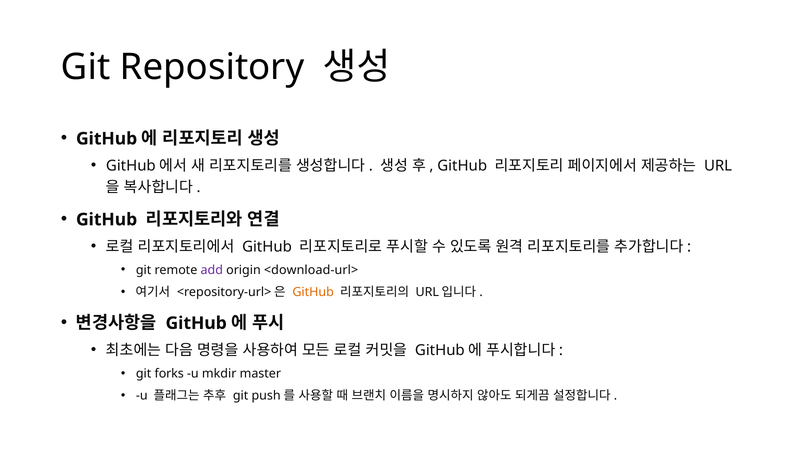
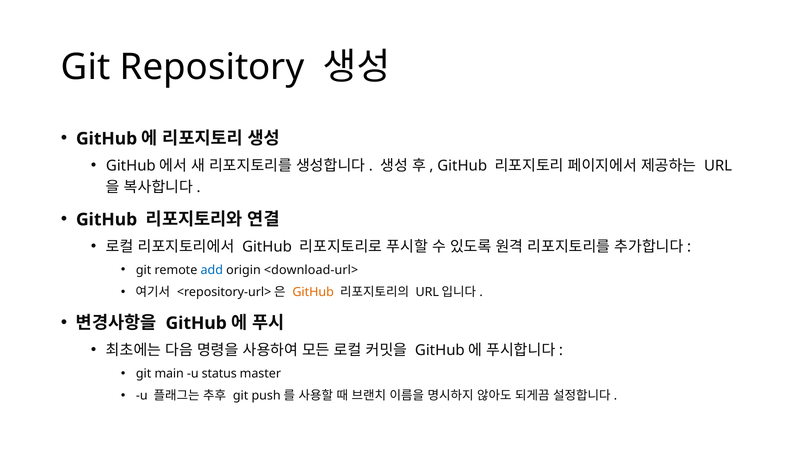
add colour: purple -> blue
forks: forks -> main
mkdir: mkdir -> status
